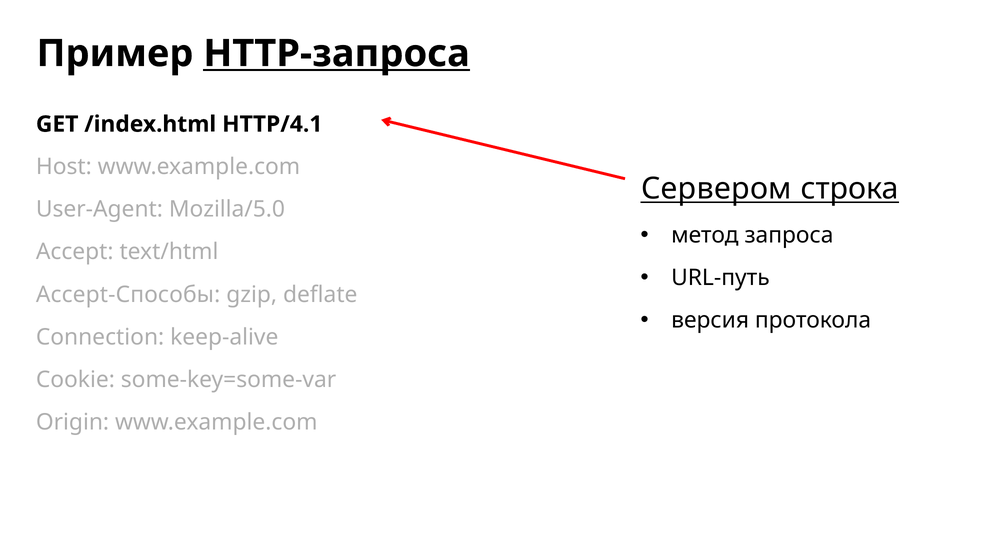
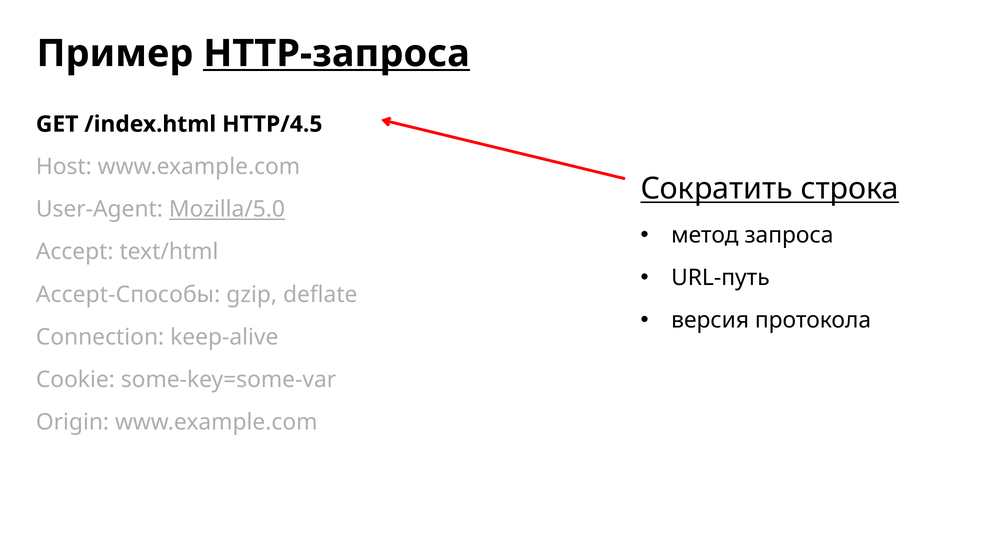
HTTP/4.1: HTTP/4.1 -> HTTP/4.5
Сервером: Сервером -> Сократить
Mozilla/5.0 underline: none -> present
